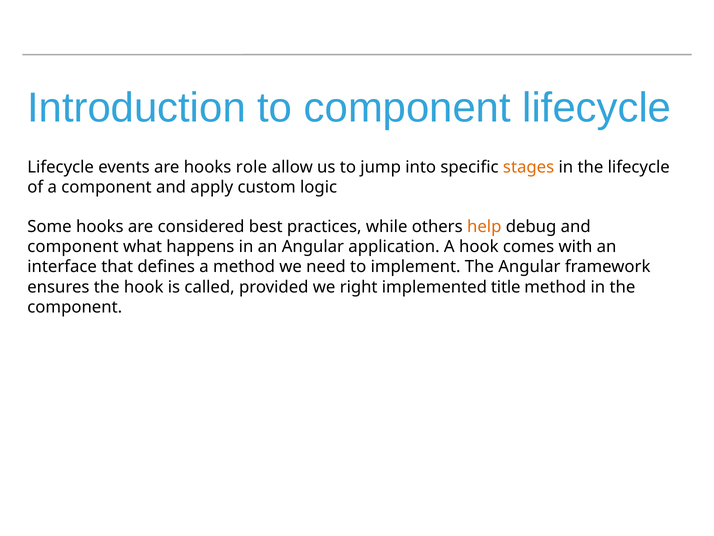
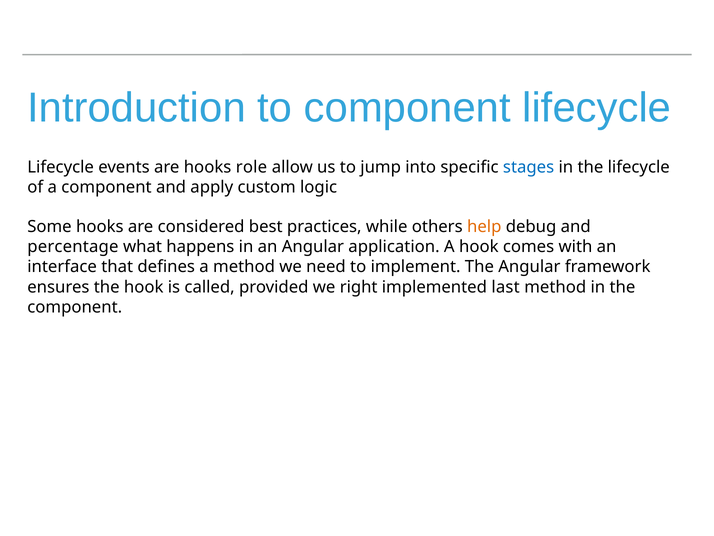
stages colour: orange -> blue
component at (73, 247): component -> percentage
title: title -> last
